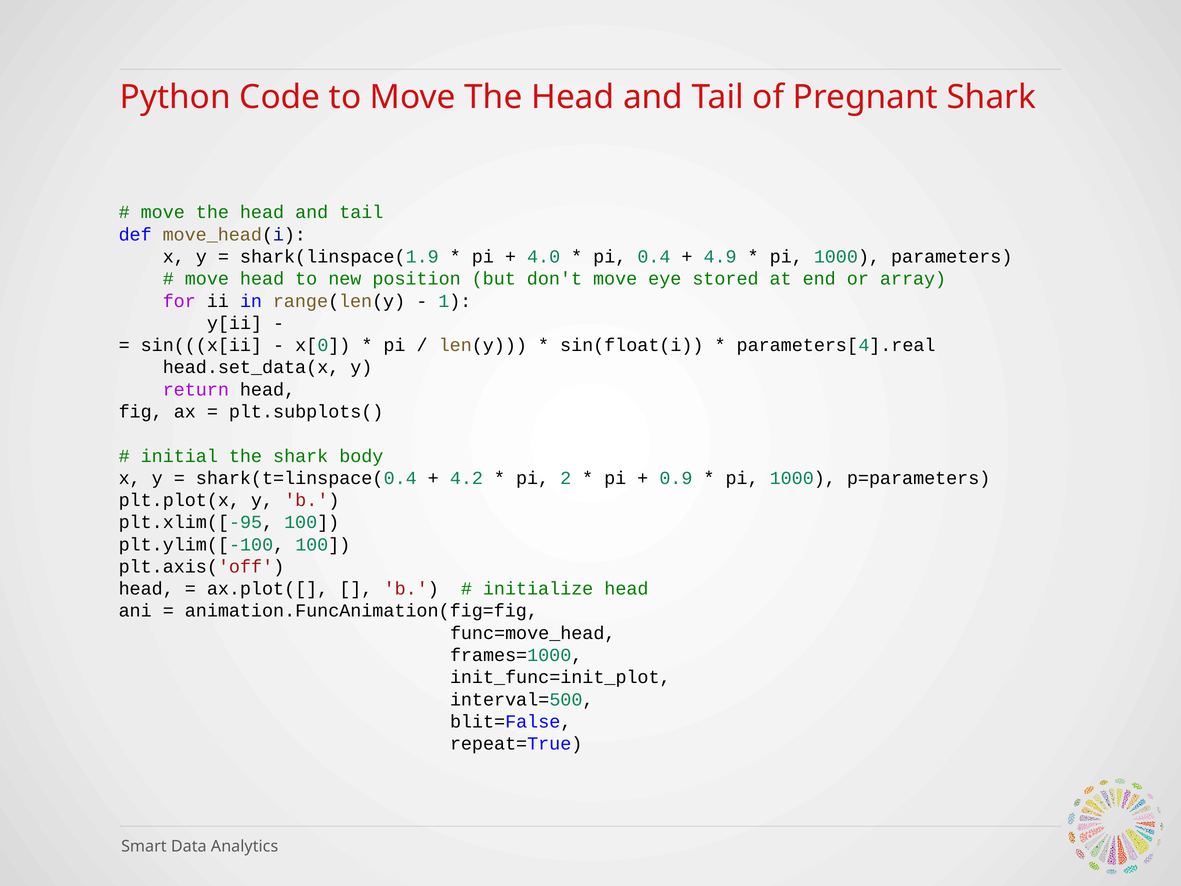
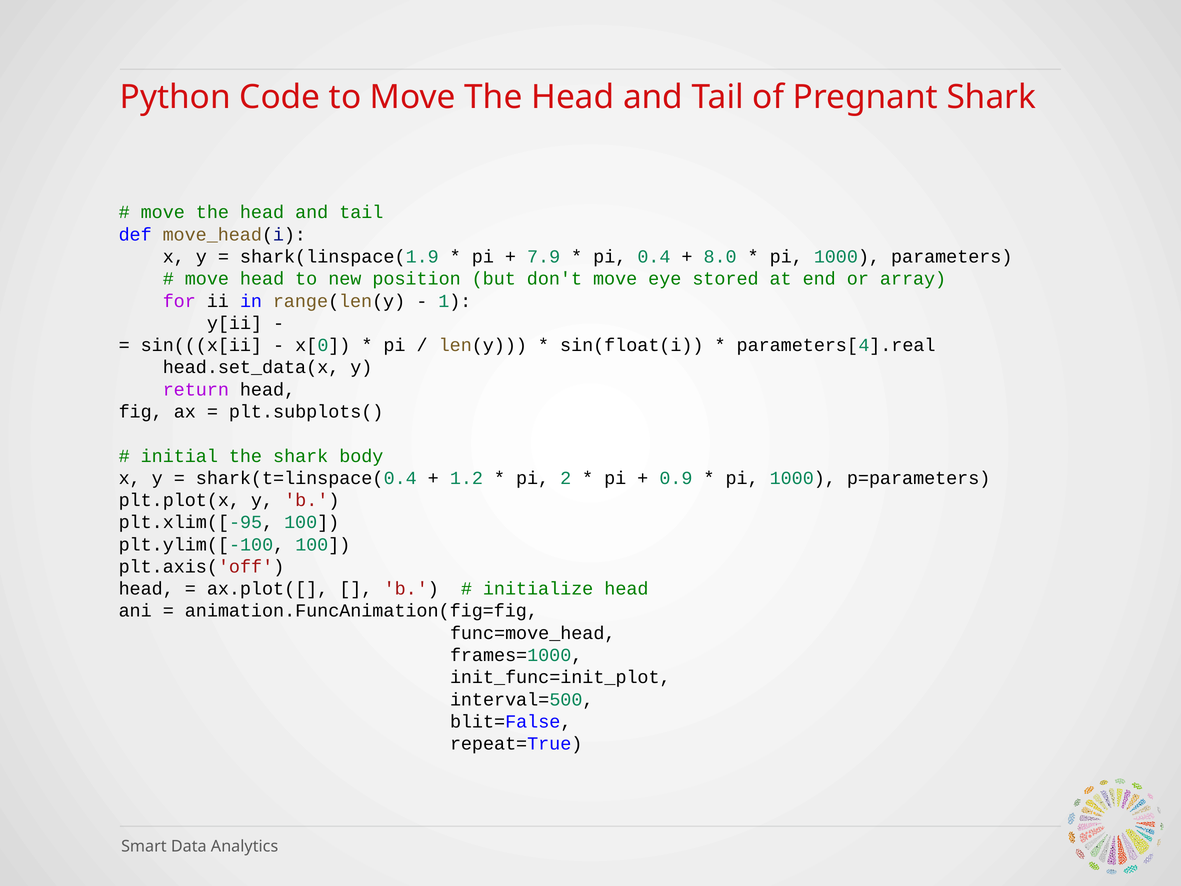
4.0: 4.0 -> 7.9
4.9: 4.9 -> 8.0
4.2: 4.2 -> 1.2
